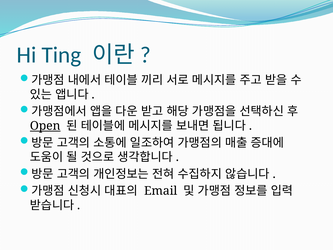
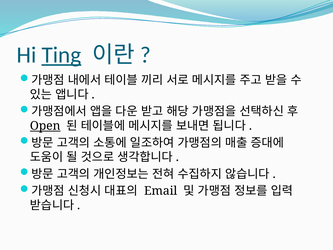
Ting underline: none -> present
